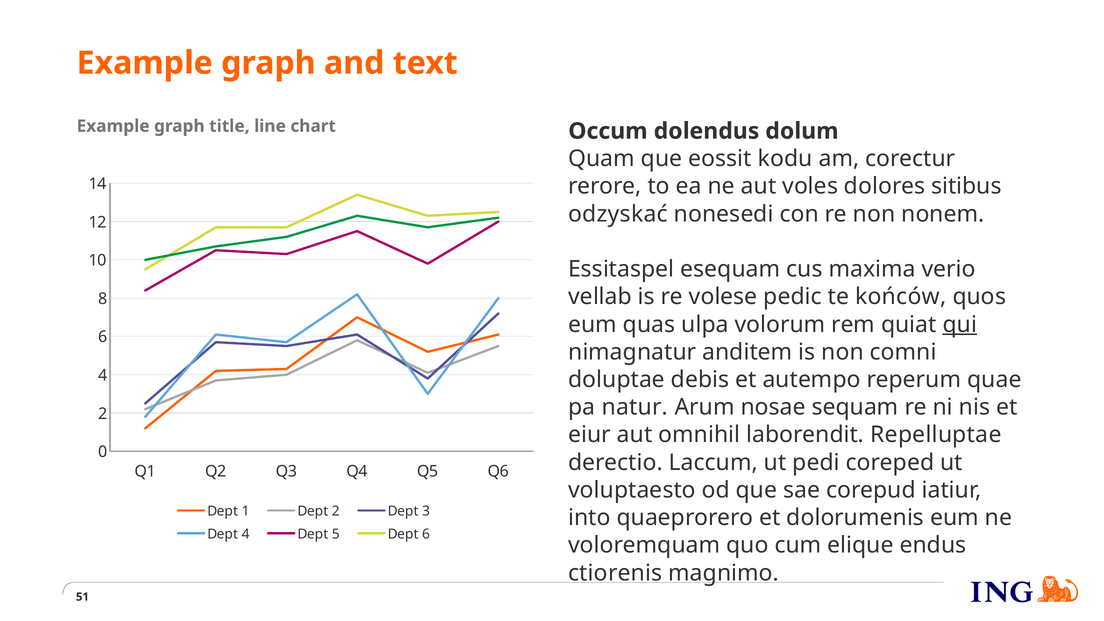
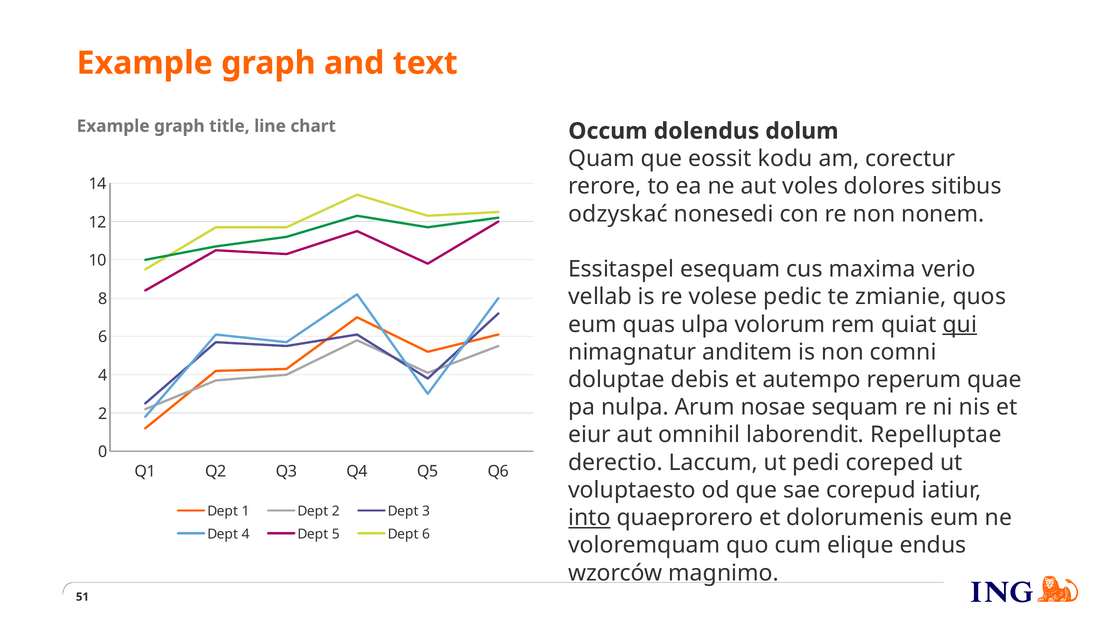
końców: końców -> zmianie
natur: natur -> nulpa
into underline: none -> present
ctiorenis: ctiorenis -> wzorców
